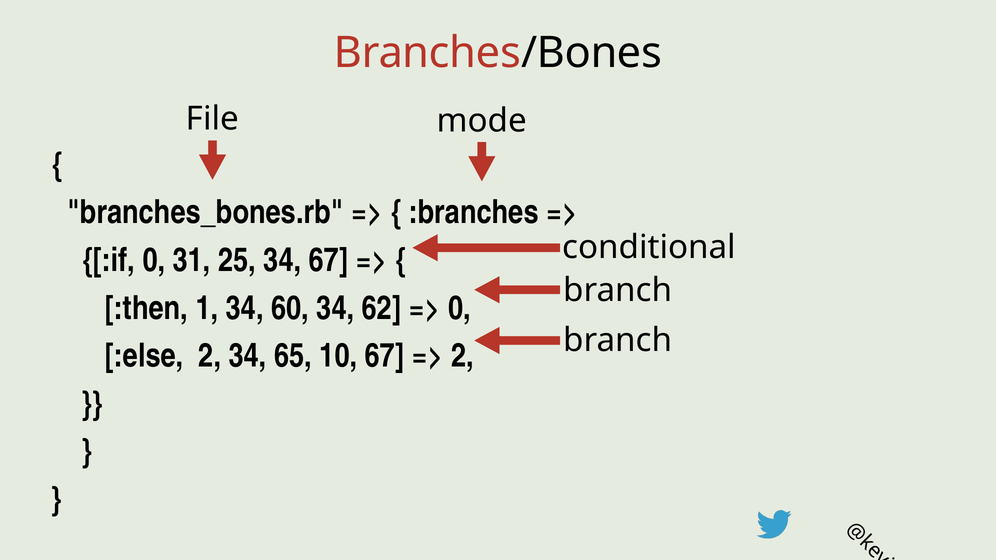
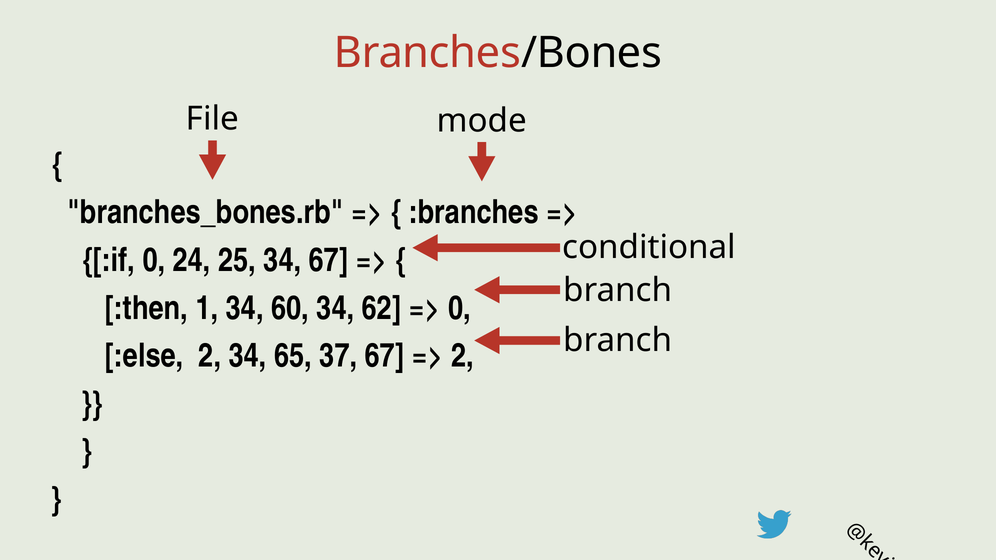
31: 31 -> 24
10: 10 -> 37
